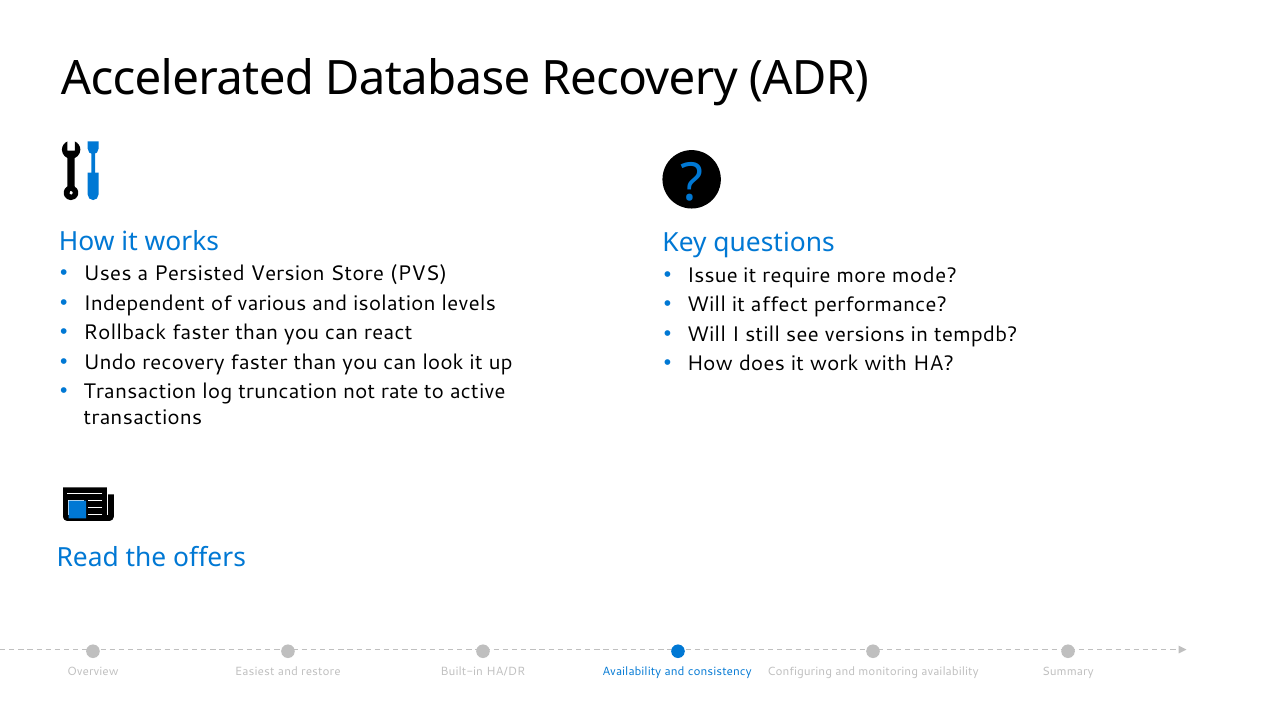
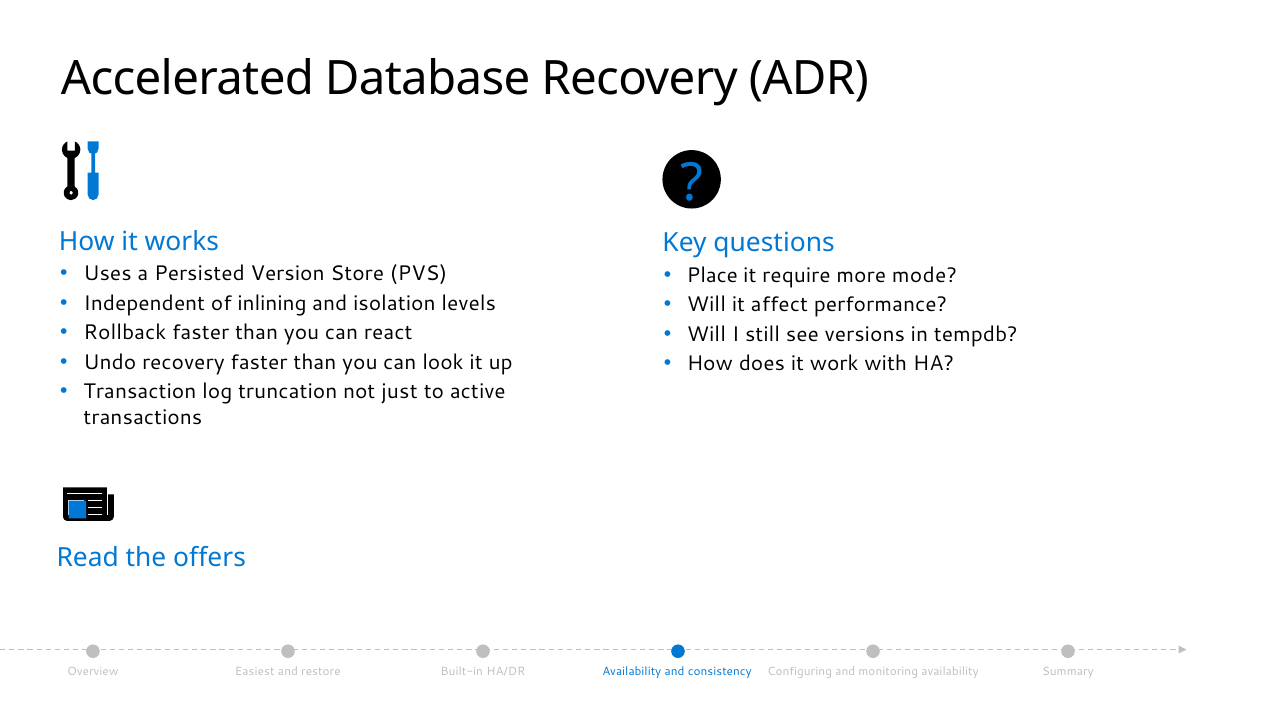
Issue: Issue -> Place
various: various -> inlining
rate: rate -> just
